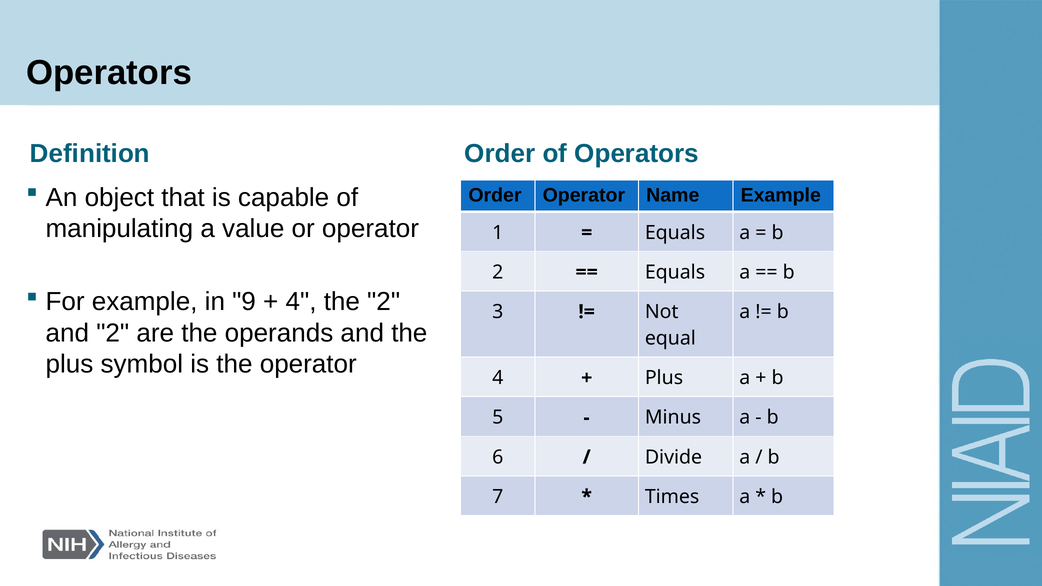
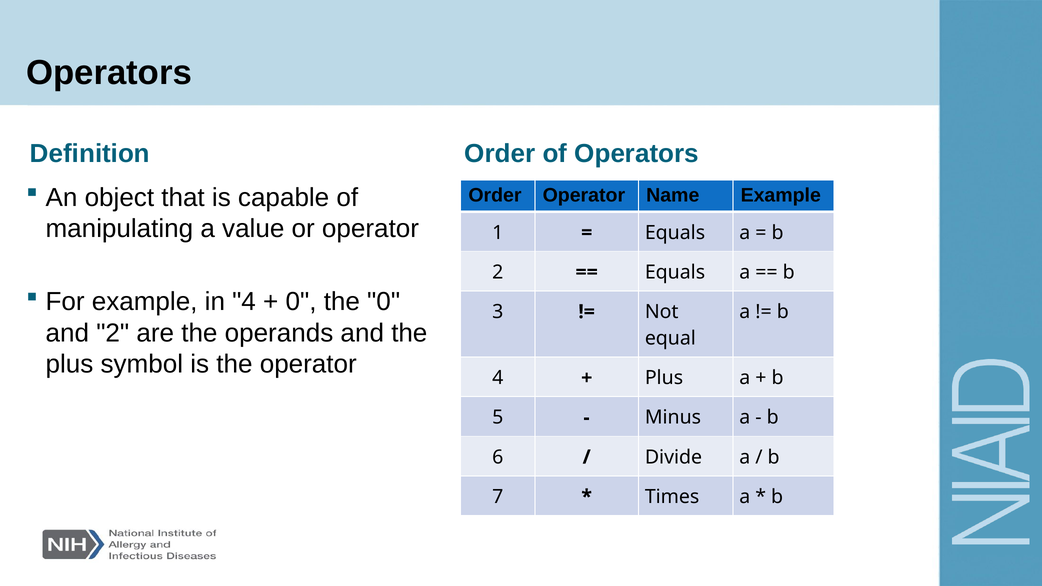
in 9: 9 -> 4
4 at (301, 302): 4 -> 0
the 2: 2 -> 0
